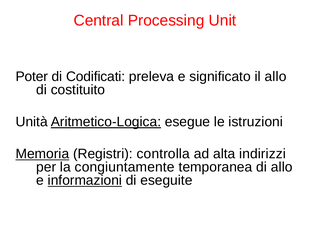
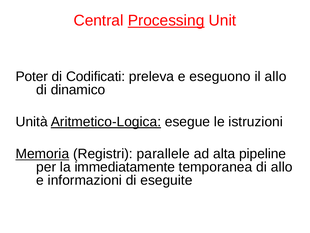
Processing underline: none -> present
significato: significato -> eseguono
costituito: costituito -> dinamico
controlla: controlla -> parallele
indirizzi: indirizzi -> pipeline
congiuntamente: congiuntamente -> immediatamente
informazioni underline: present -> none
